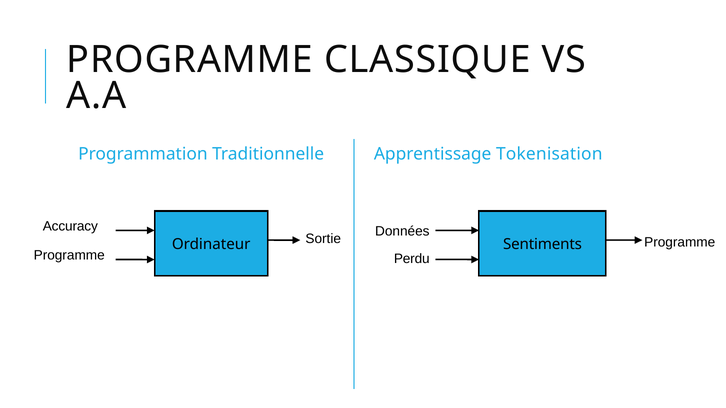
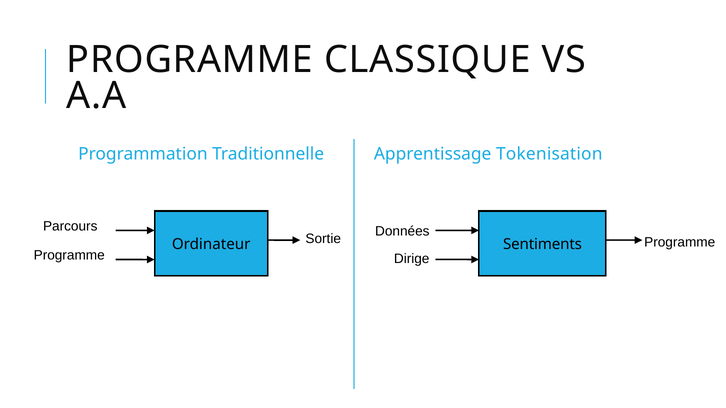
Accuracy: Accuracy -> Parcours
Perdu: Perdu -> Dirige
